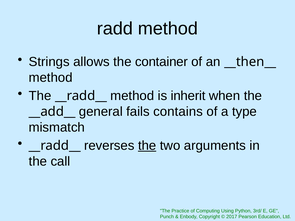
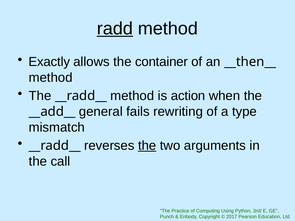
radd underline: none -> present
Strings: Strings -> Exactly
inherit: inherit -> action
contains: contains -> rewriting
